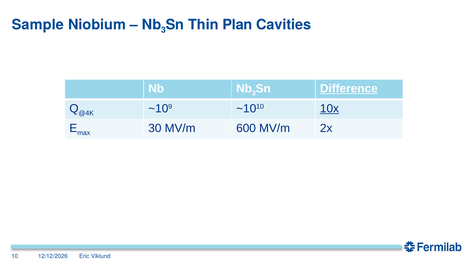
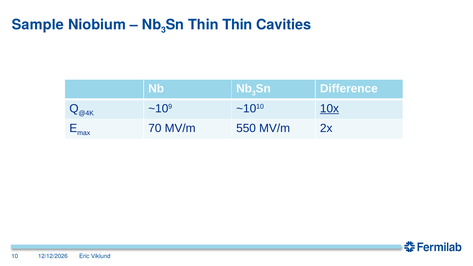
Thin Plan: Plan -> Thin
Difference underline: present -> none
30: 30 -> 70
600: 600 -> 550
